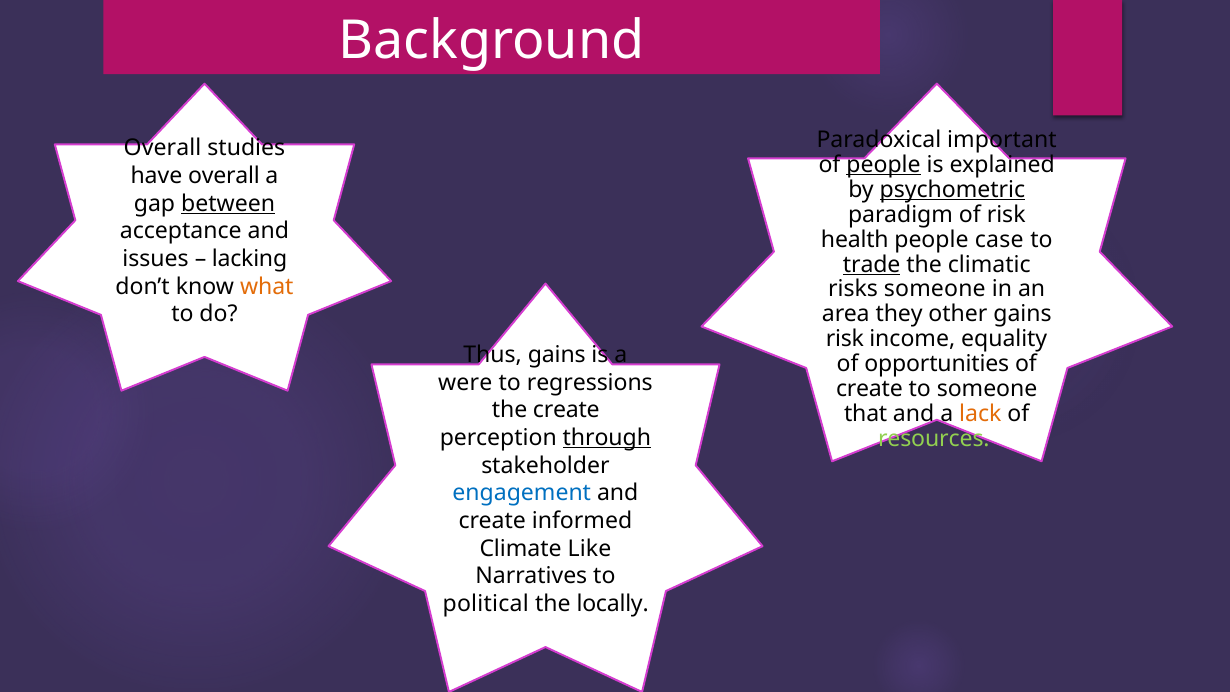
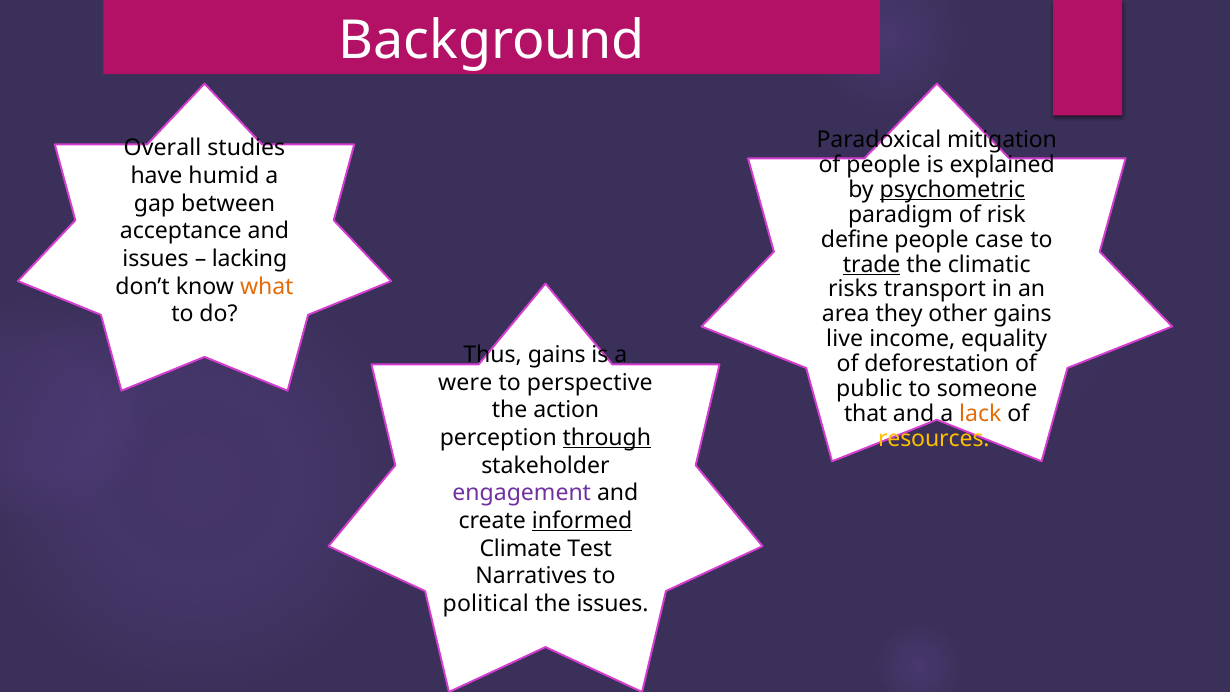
important: important -> mitigation
people at (884, 165) underline: present -> none
have overall: overall -> humid
between underline: present -> none
health: health -> define
risks someone: someone -> transport
risk at (845, 339): risk -> live
opportunities: opportunities -> deforestation
regressions: regressions -> perspective
create at (869, 389): create -> public
the create: create -> action
resources colour: light green -> yellow
engagement colour: blue -> purple
informed underline: none -> present
Like: Like -> Test
the locally: locally -> issues
